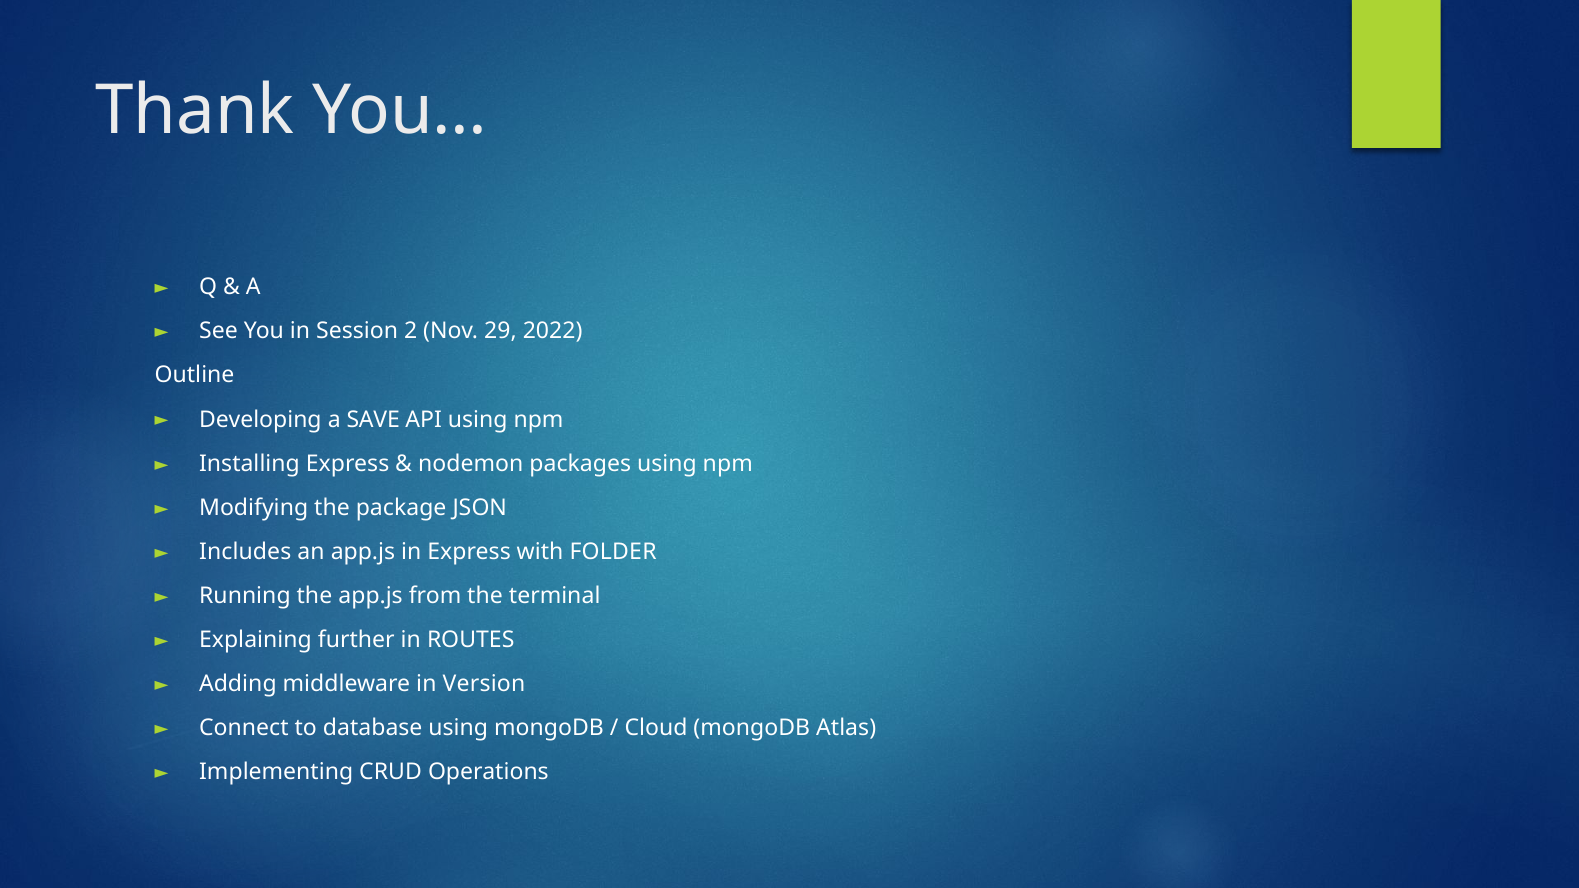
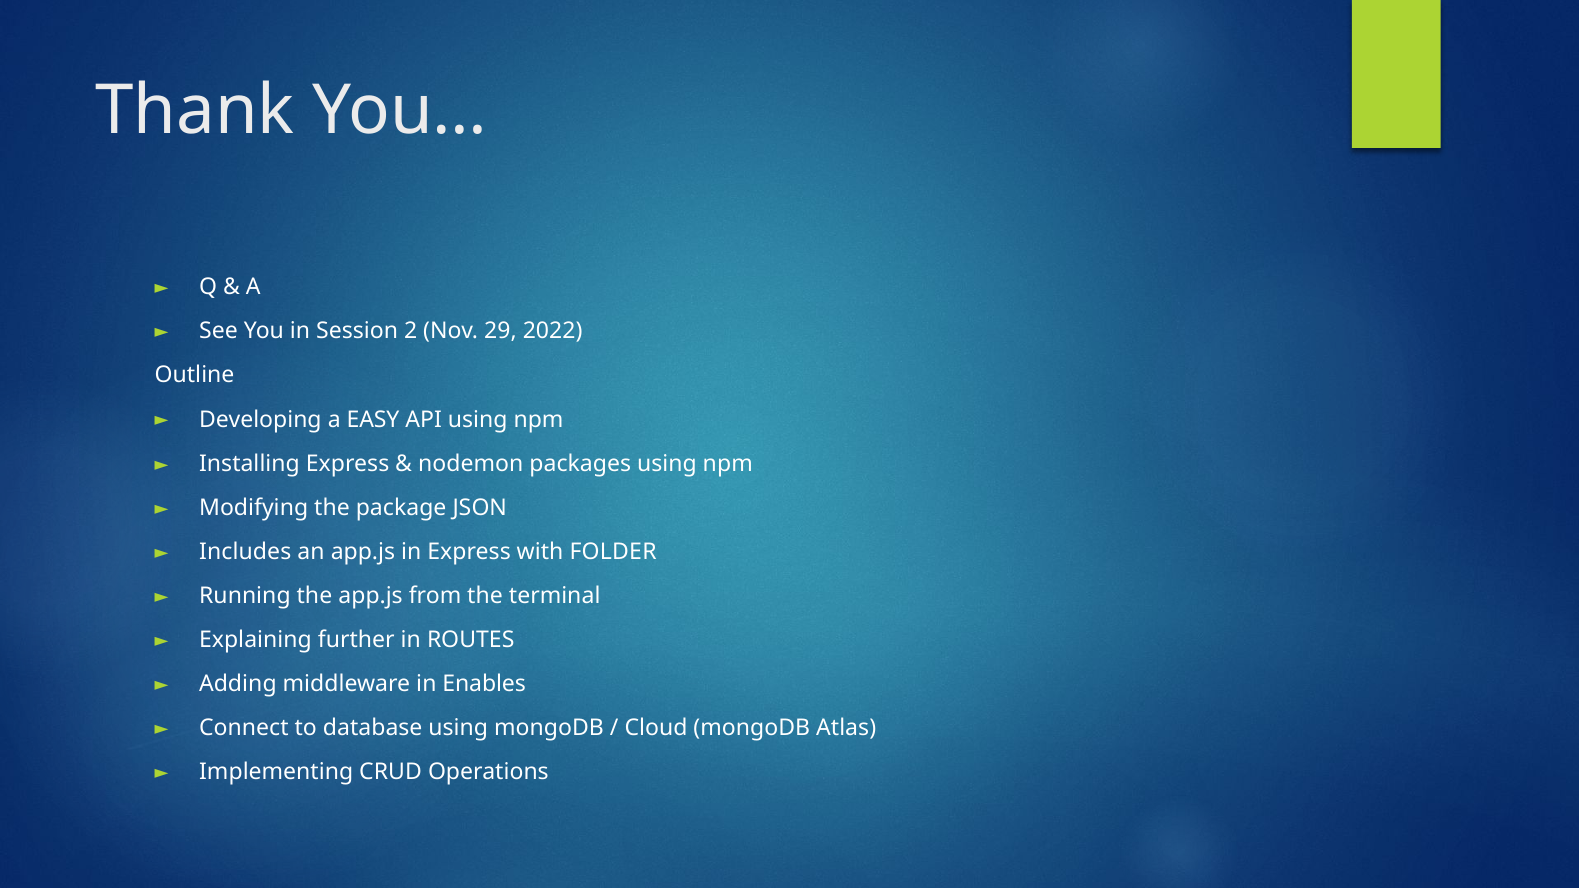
SAVE: SAVE -> EASY
Version: Version -> Enables
